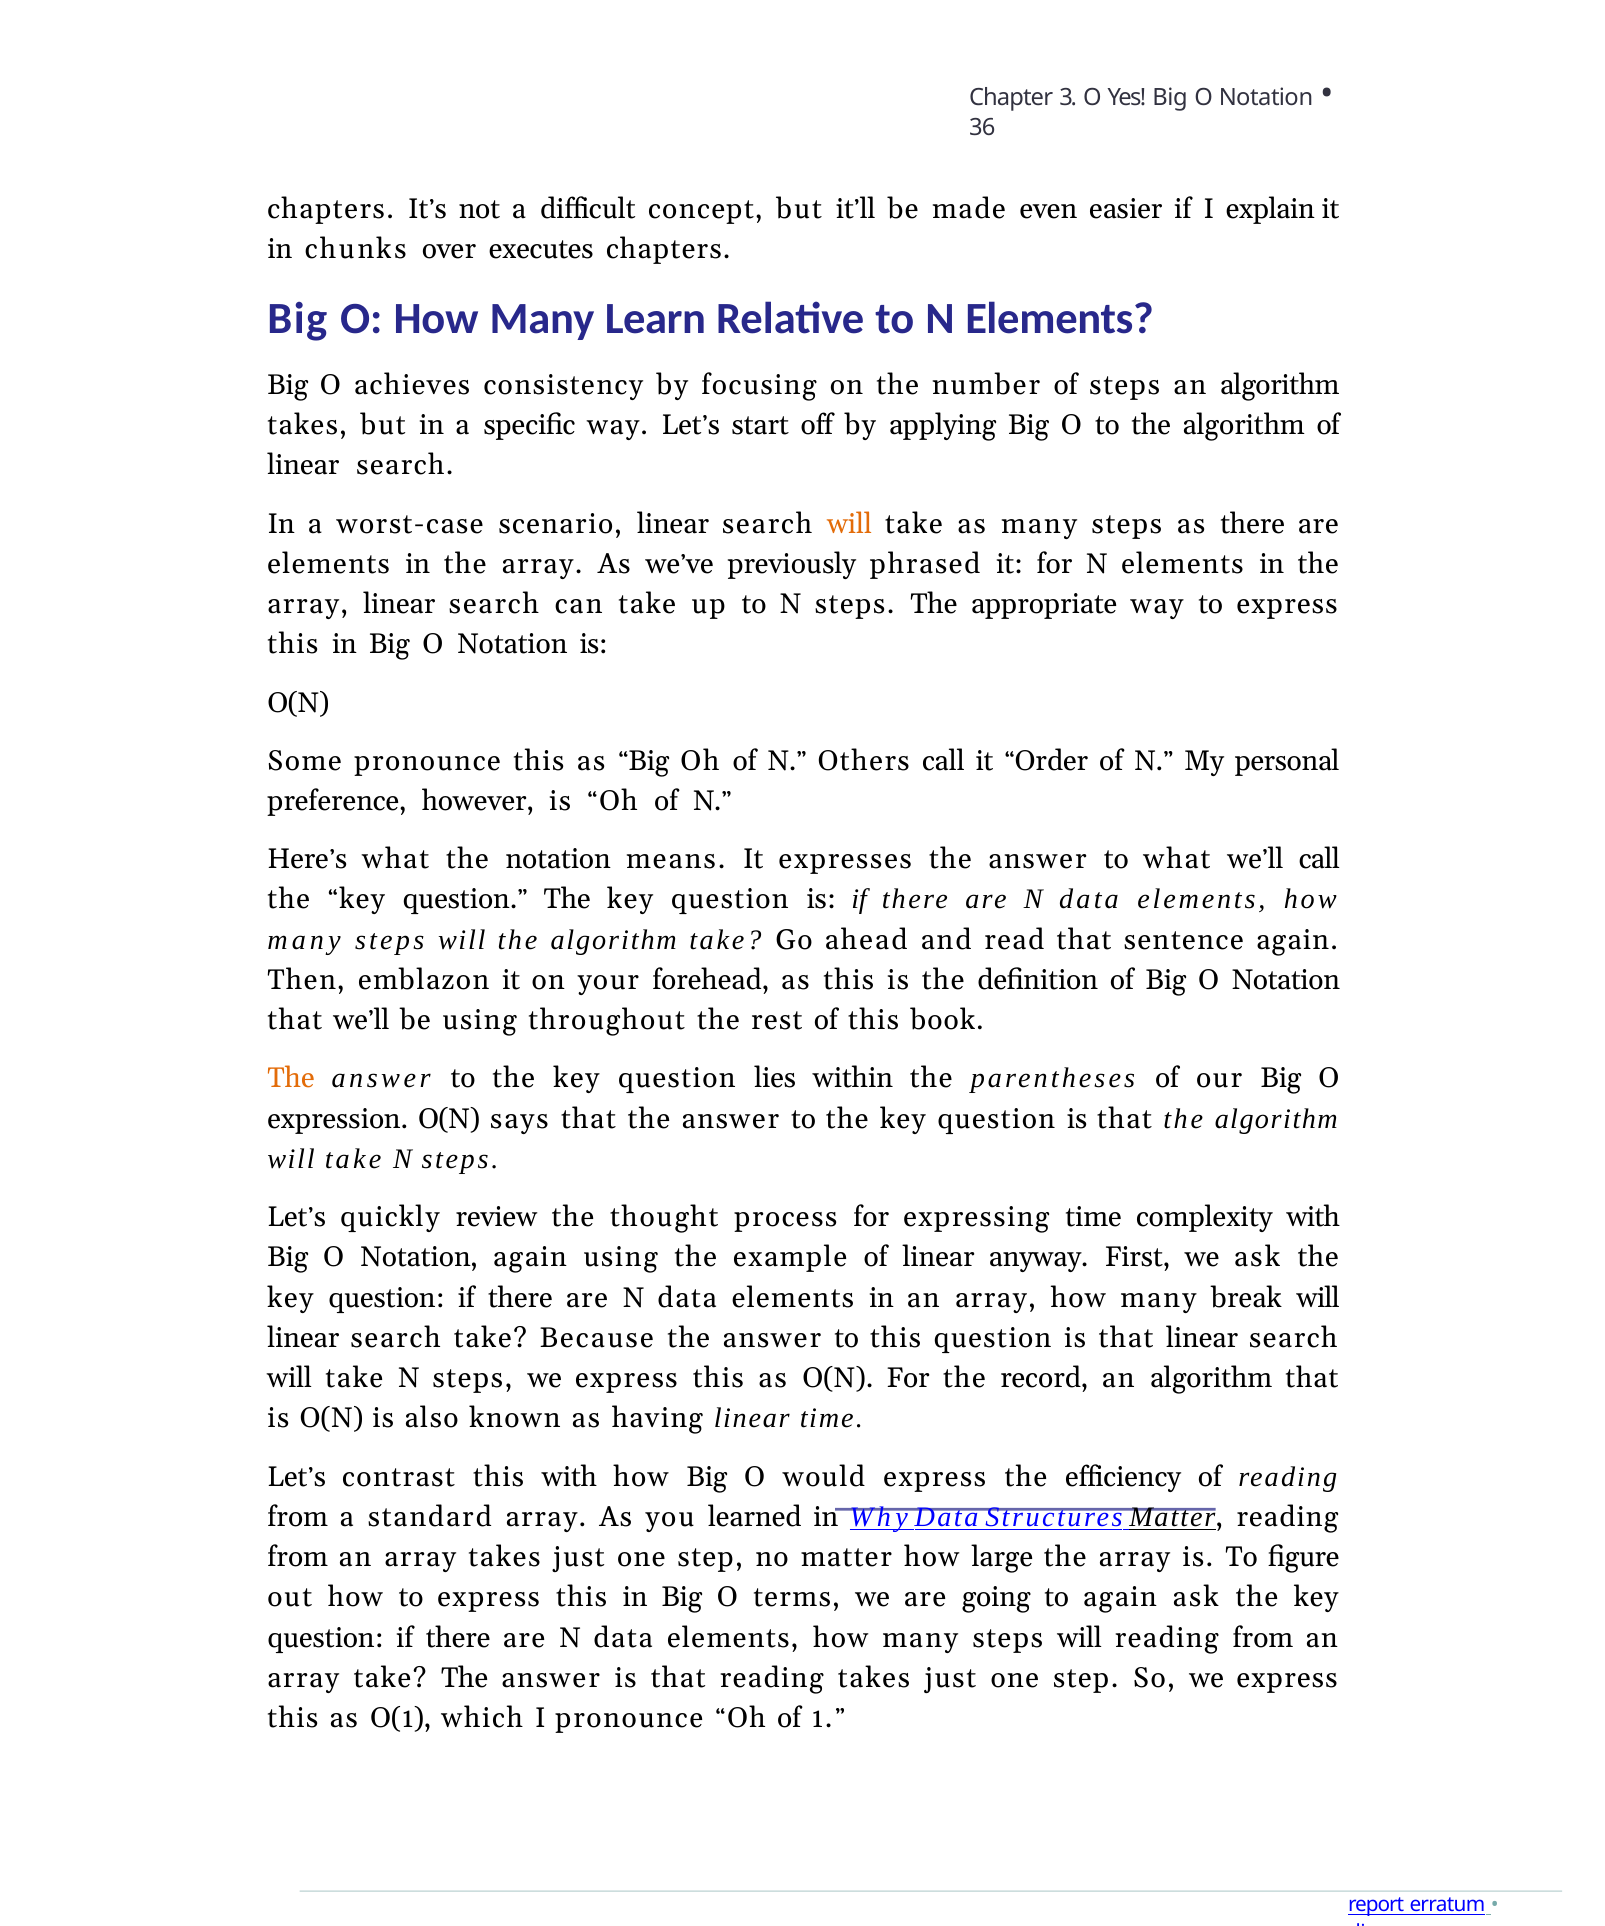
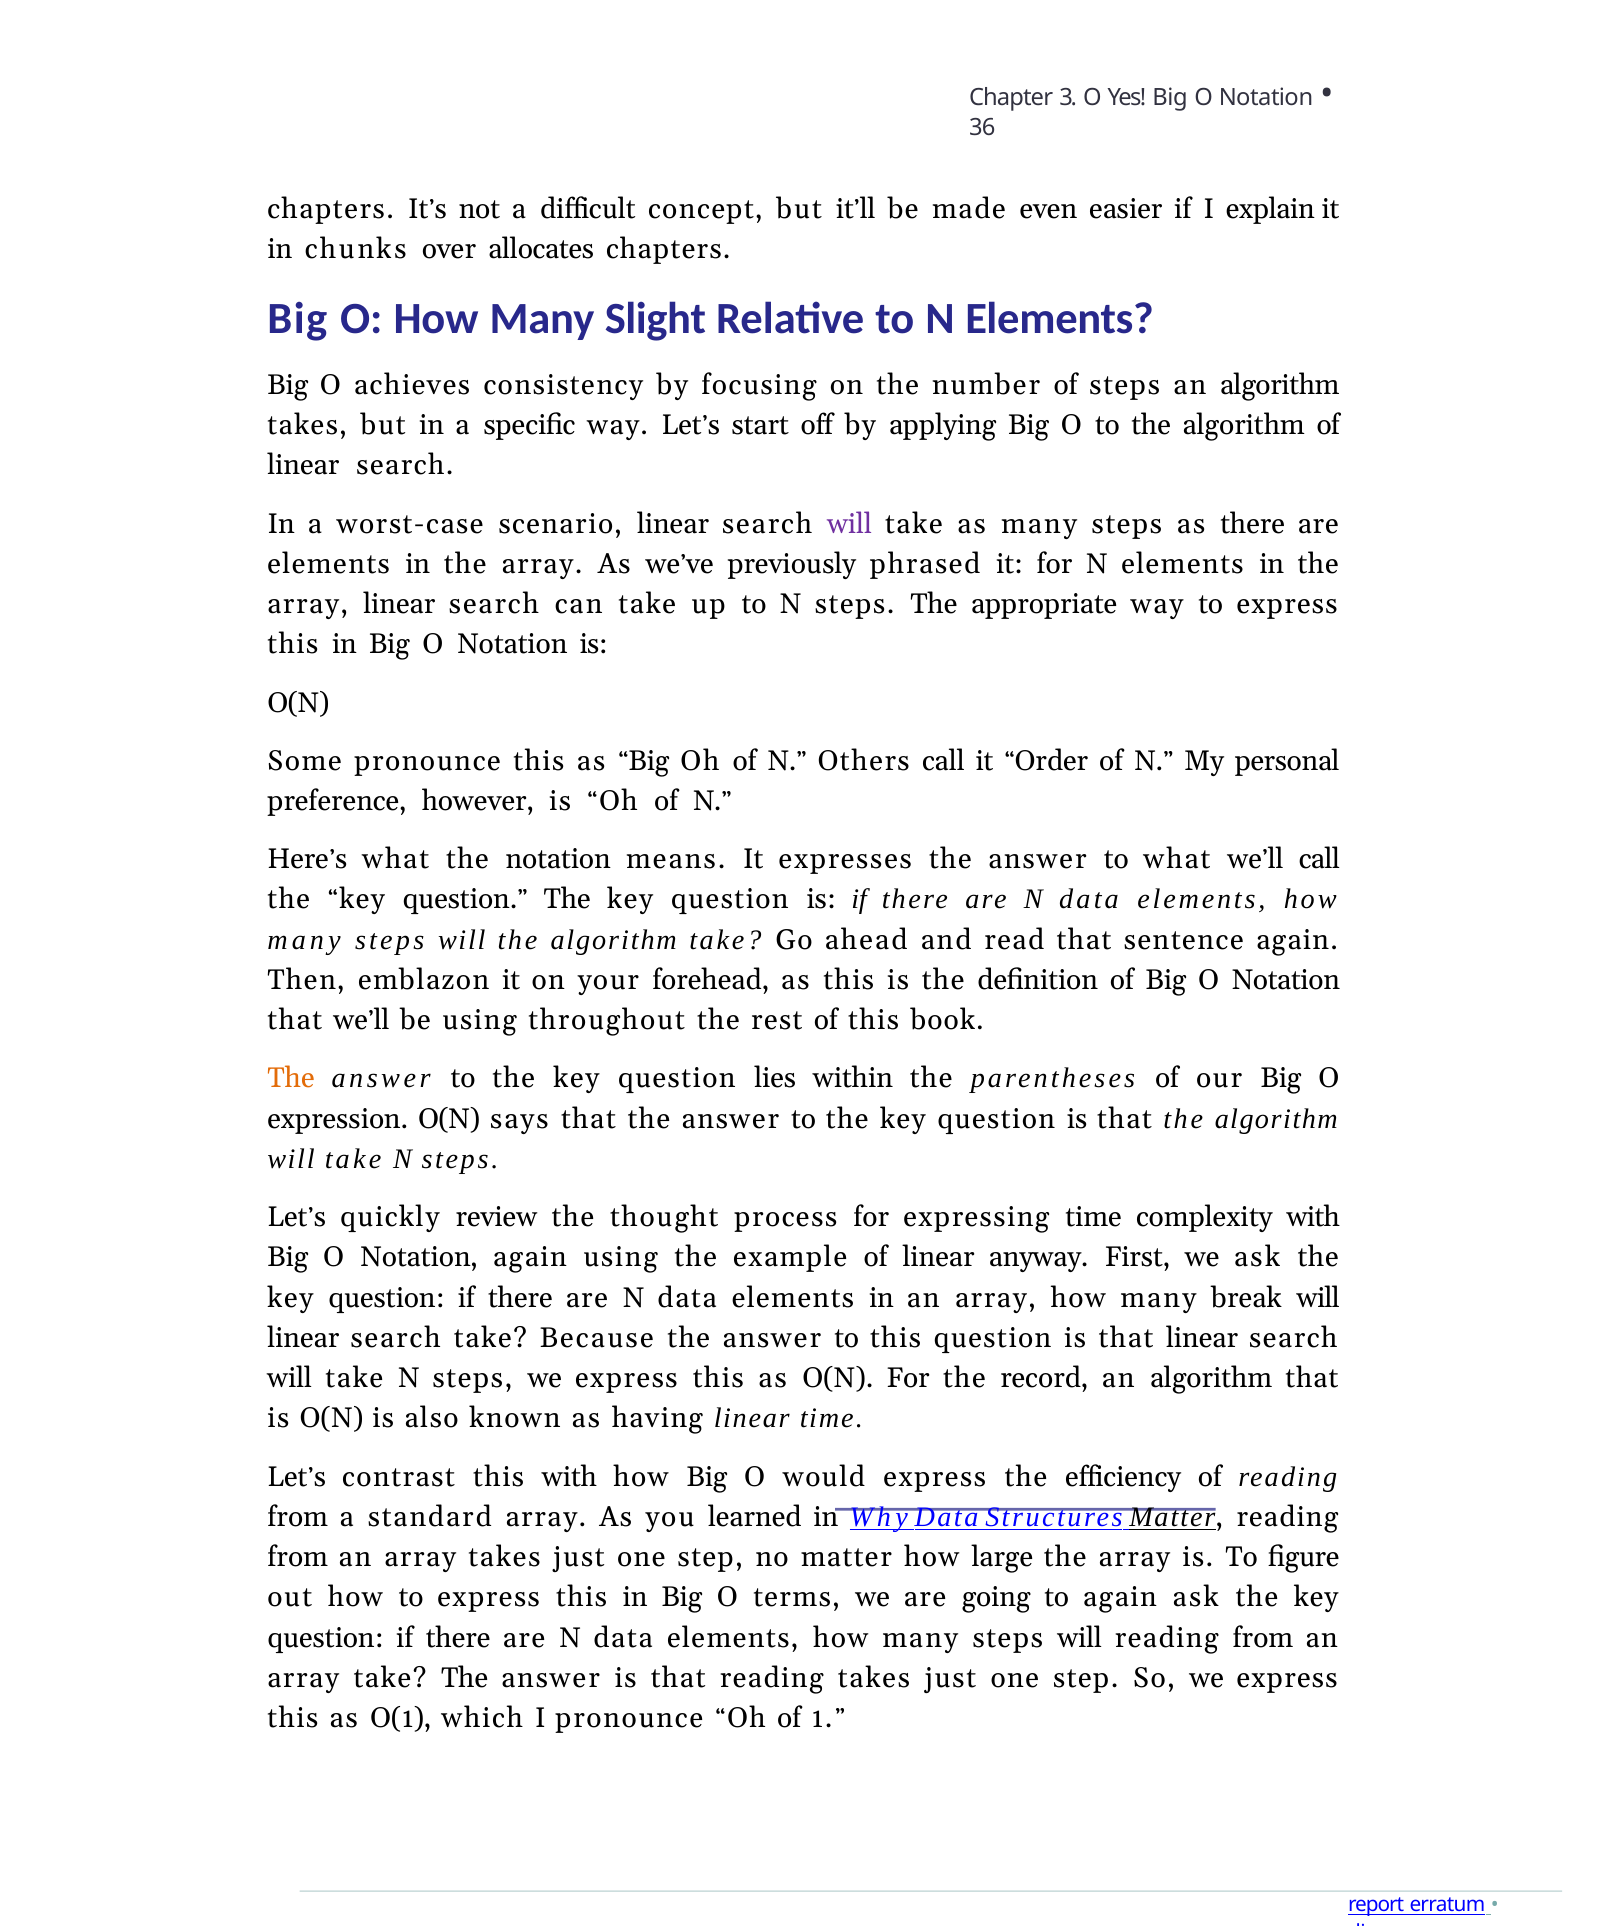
executes: executes -> allocates
Learn: Learn -> Slight
will at (850, 524) colour: orange -> purple
